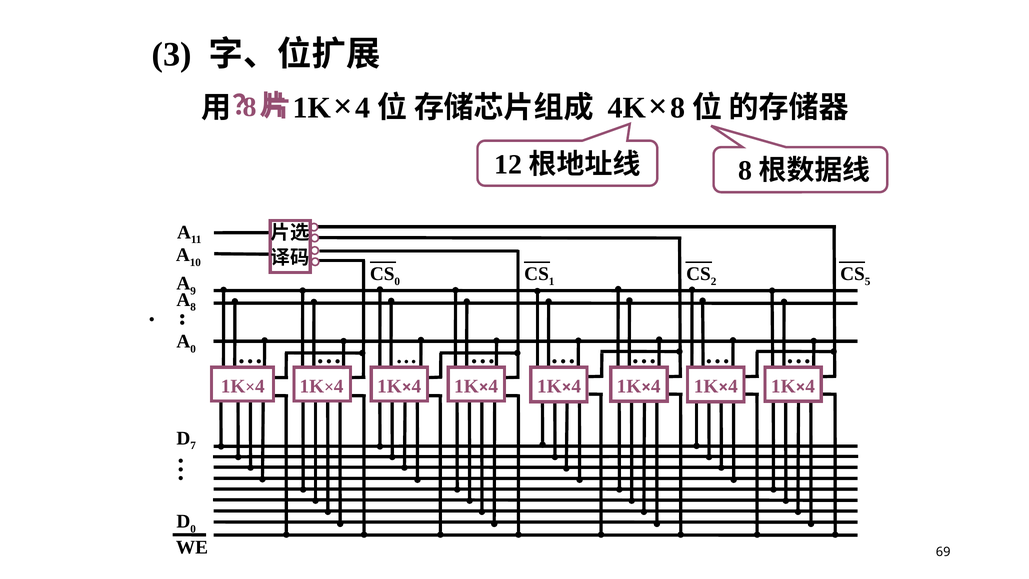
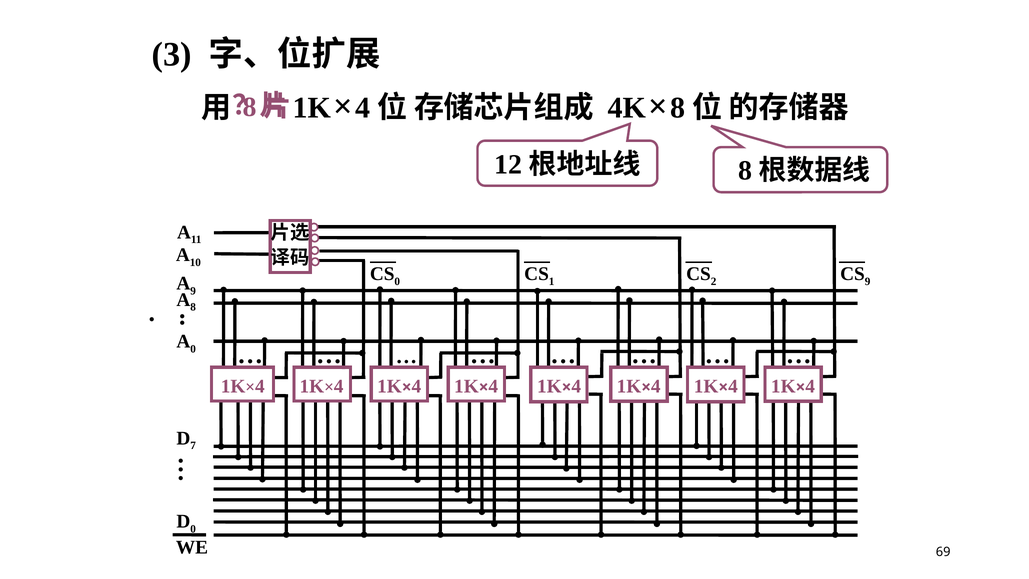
5 at (868, 281): 5 -> 9
